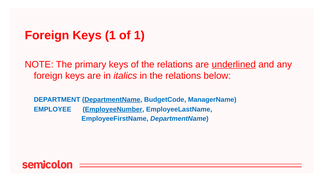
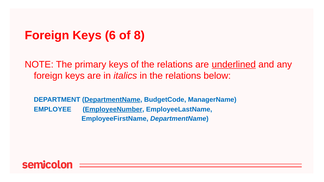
Keys 1: 1 -> 6
of 1: 1 -> 8
